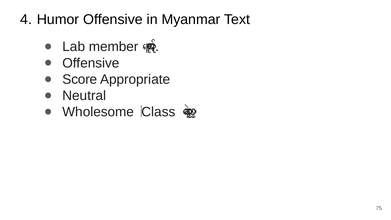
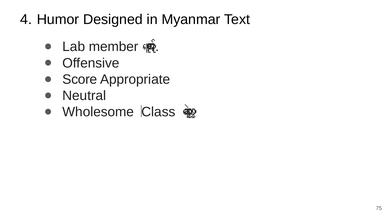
Humor Offensive: Offensive -> Designed
